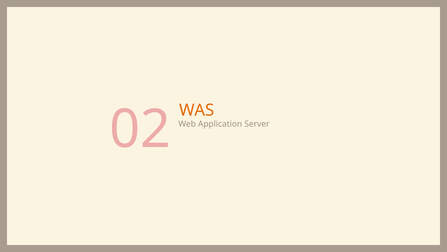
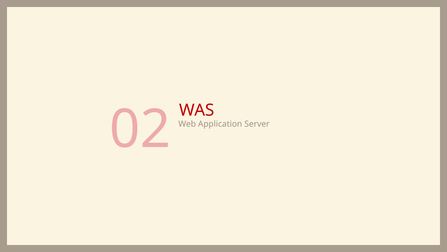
WAS colour: orange -> red
